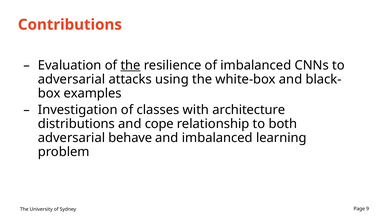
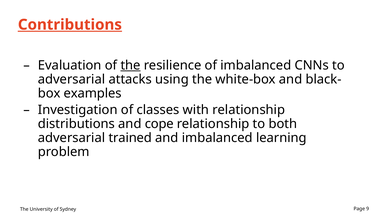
Contributions underline: none -> present
with architecture: architecture -> relationship
behave: behave -> trained
